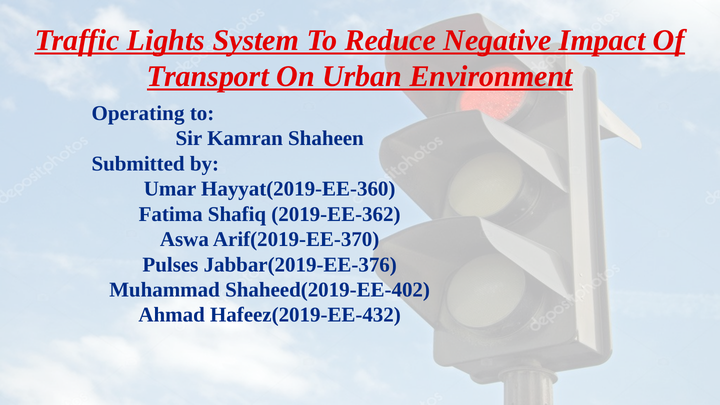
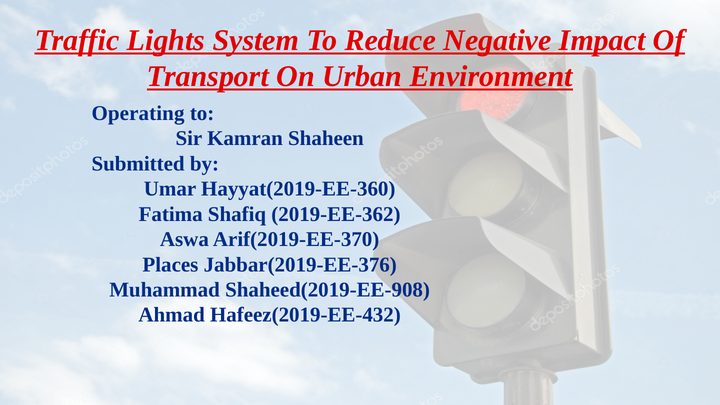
Pulses: Pulses -> Places
Shaheed(2019-EE-402: Shaheed(2019-EE-402 -> Shaheed(2019-EE-908
